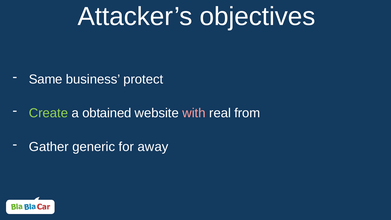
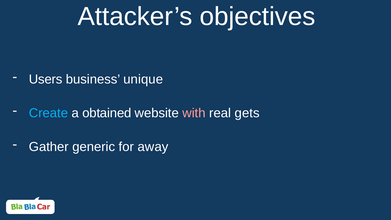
Same: Same -> Users
protect: protect -> unique
Create colour: light green -> light blue
from: from -> gets
